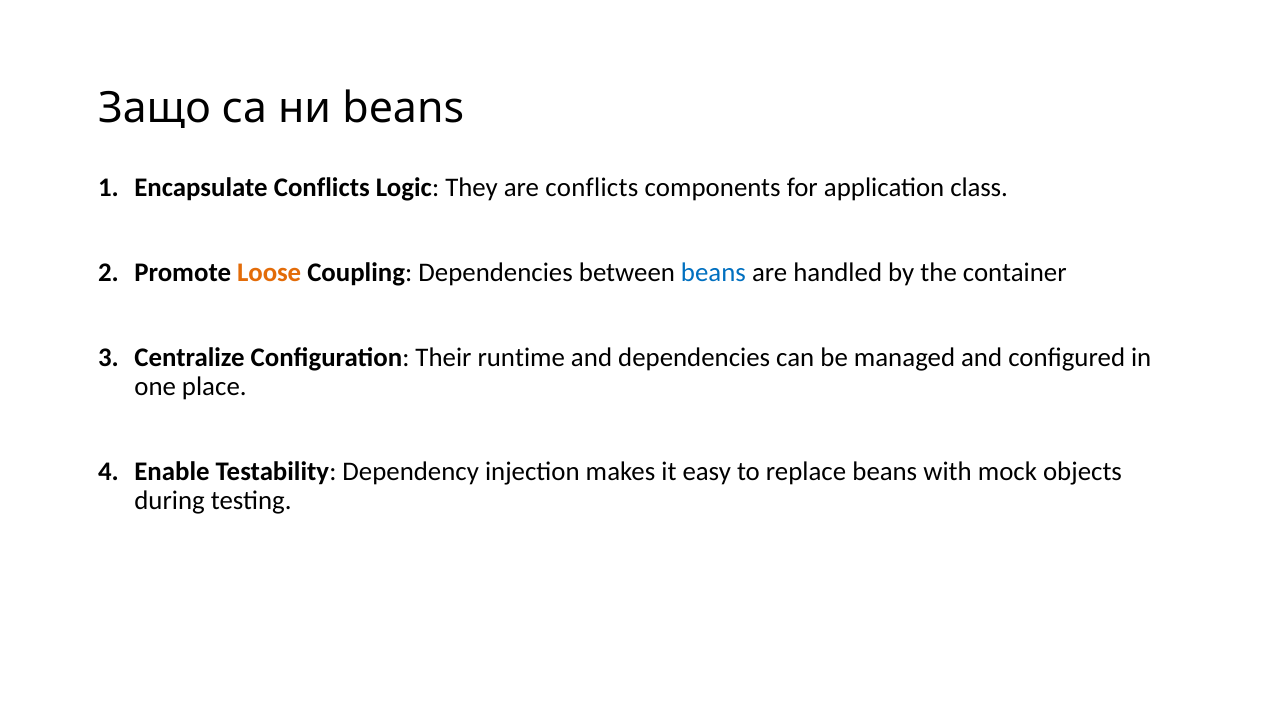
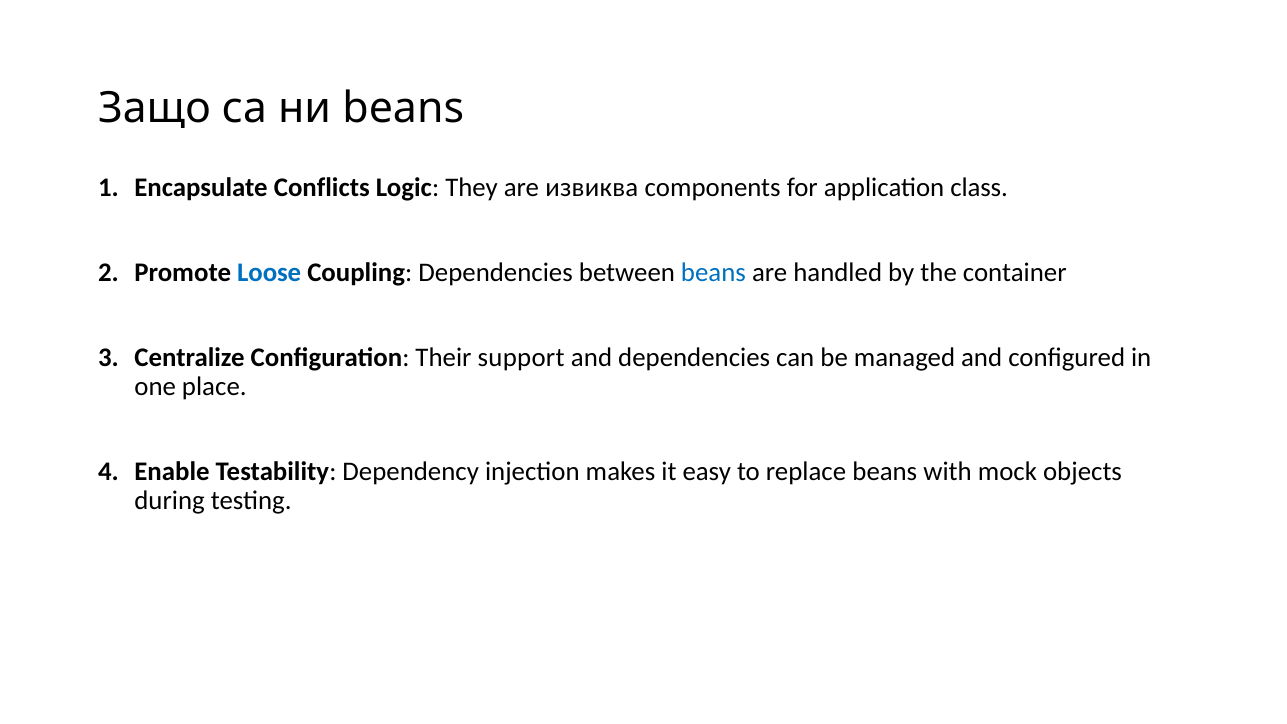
are conflicts: conflicts -> извиква
Loose colour: orange -> blue
runtime: runtime -> support
